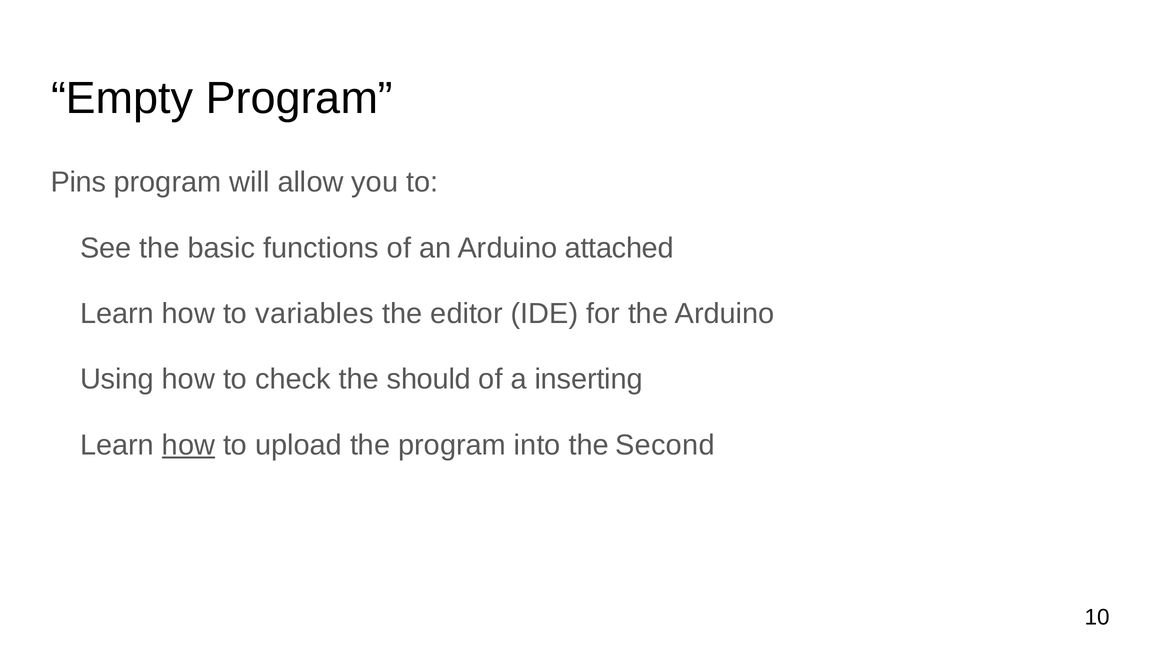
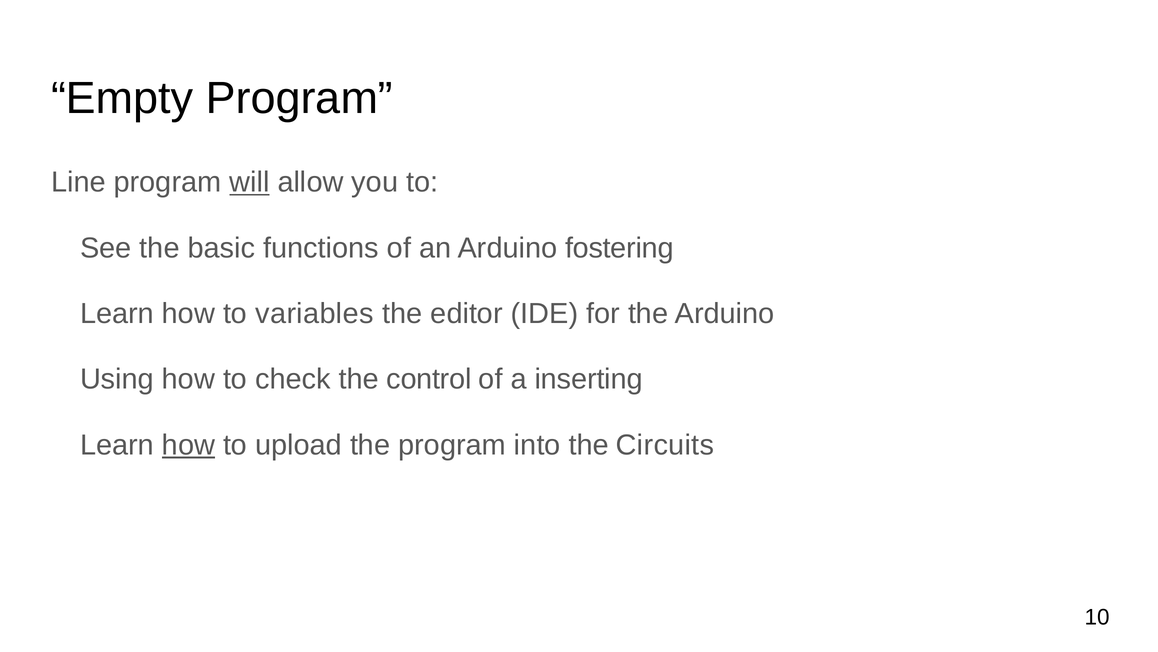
Pins: Pins -> Line
will underline: none -> present
attached: attached -> fostering
should: should -> control
Second: Second -> Circuits
